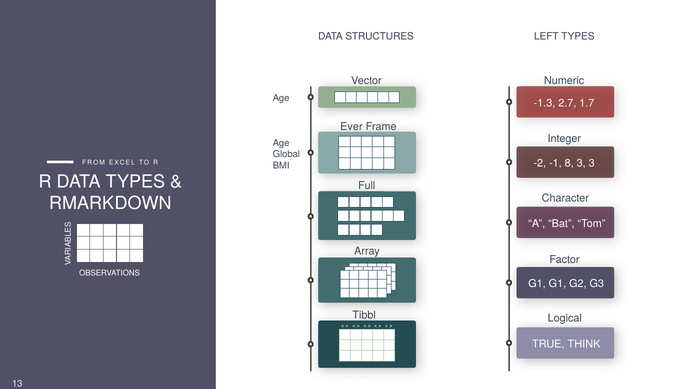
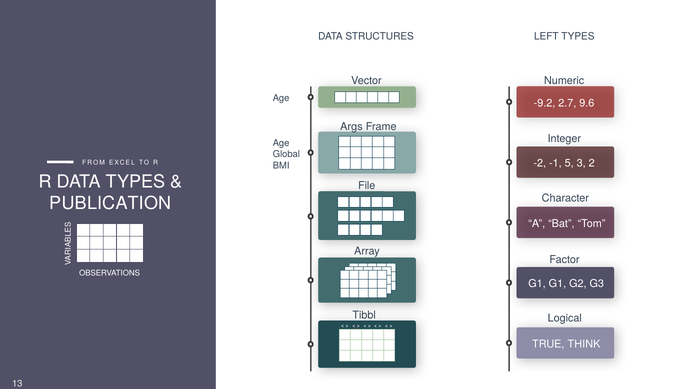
-1.3: -1.3 -> -9.2
1.7: 1.7 -> 9.6
Ever: Ever -> Args
8: 8 -> 5
3 3: 3 -> 2
Full: Full -> File
RMARKDOWN: RMARKDOWN -> PUBLICATION
